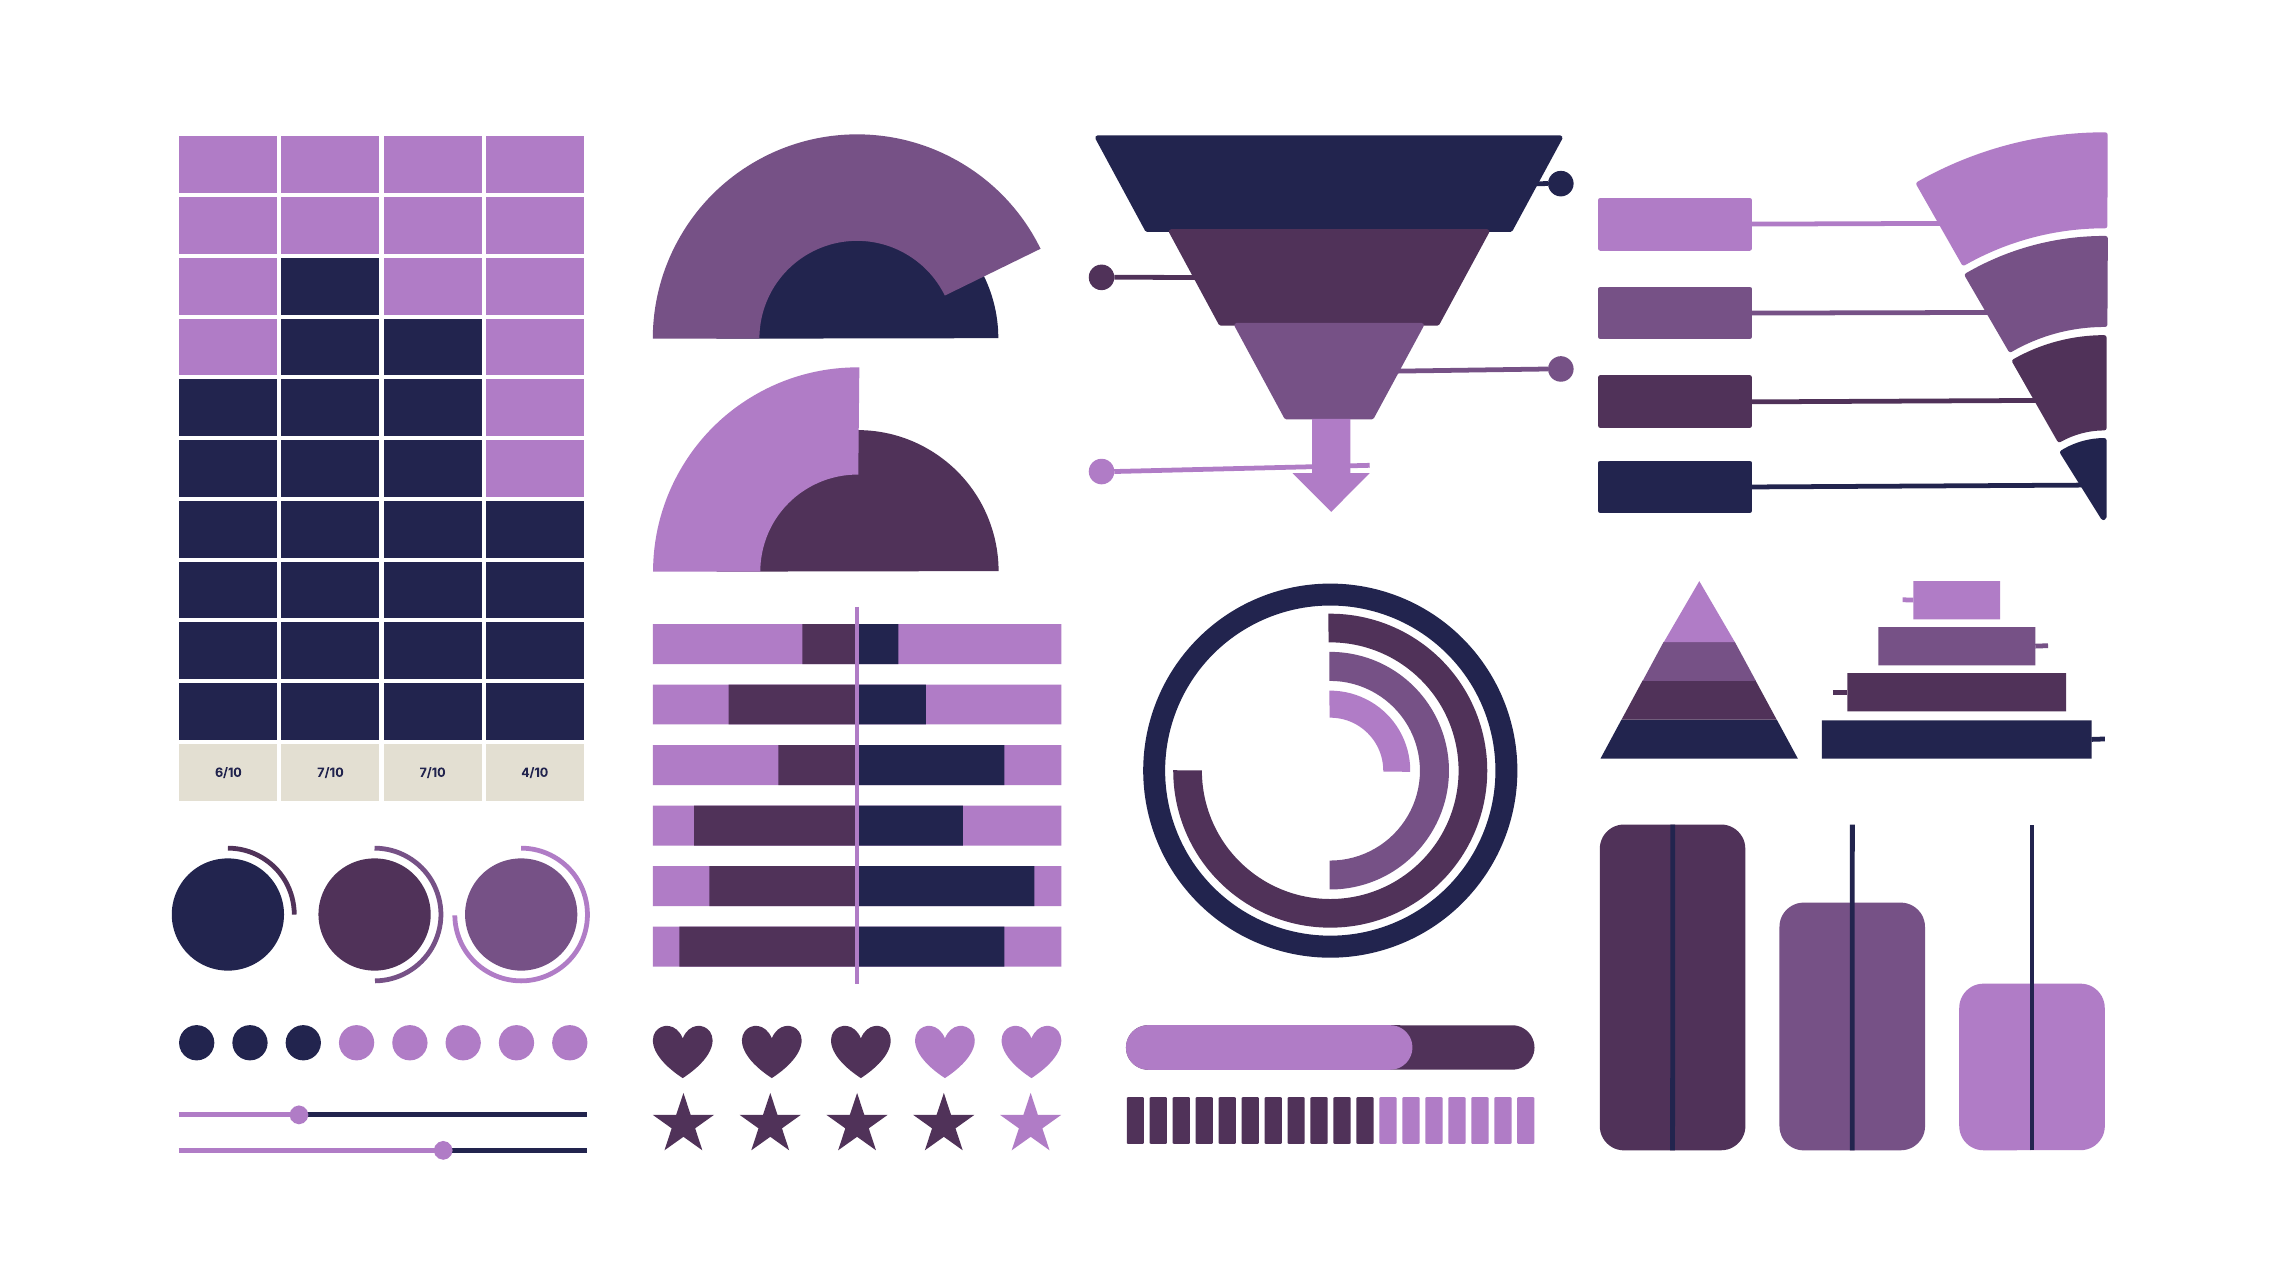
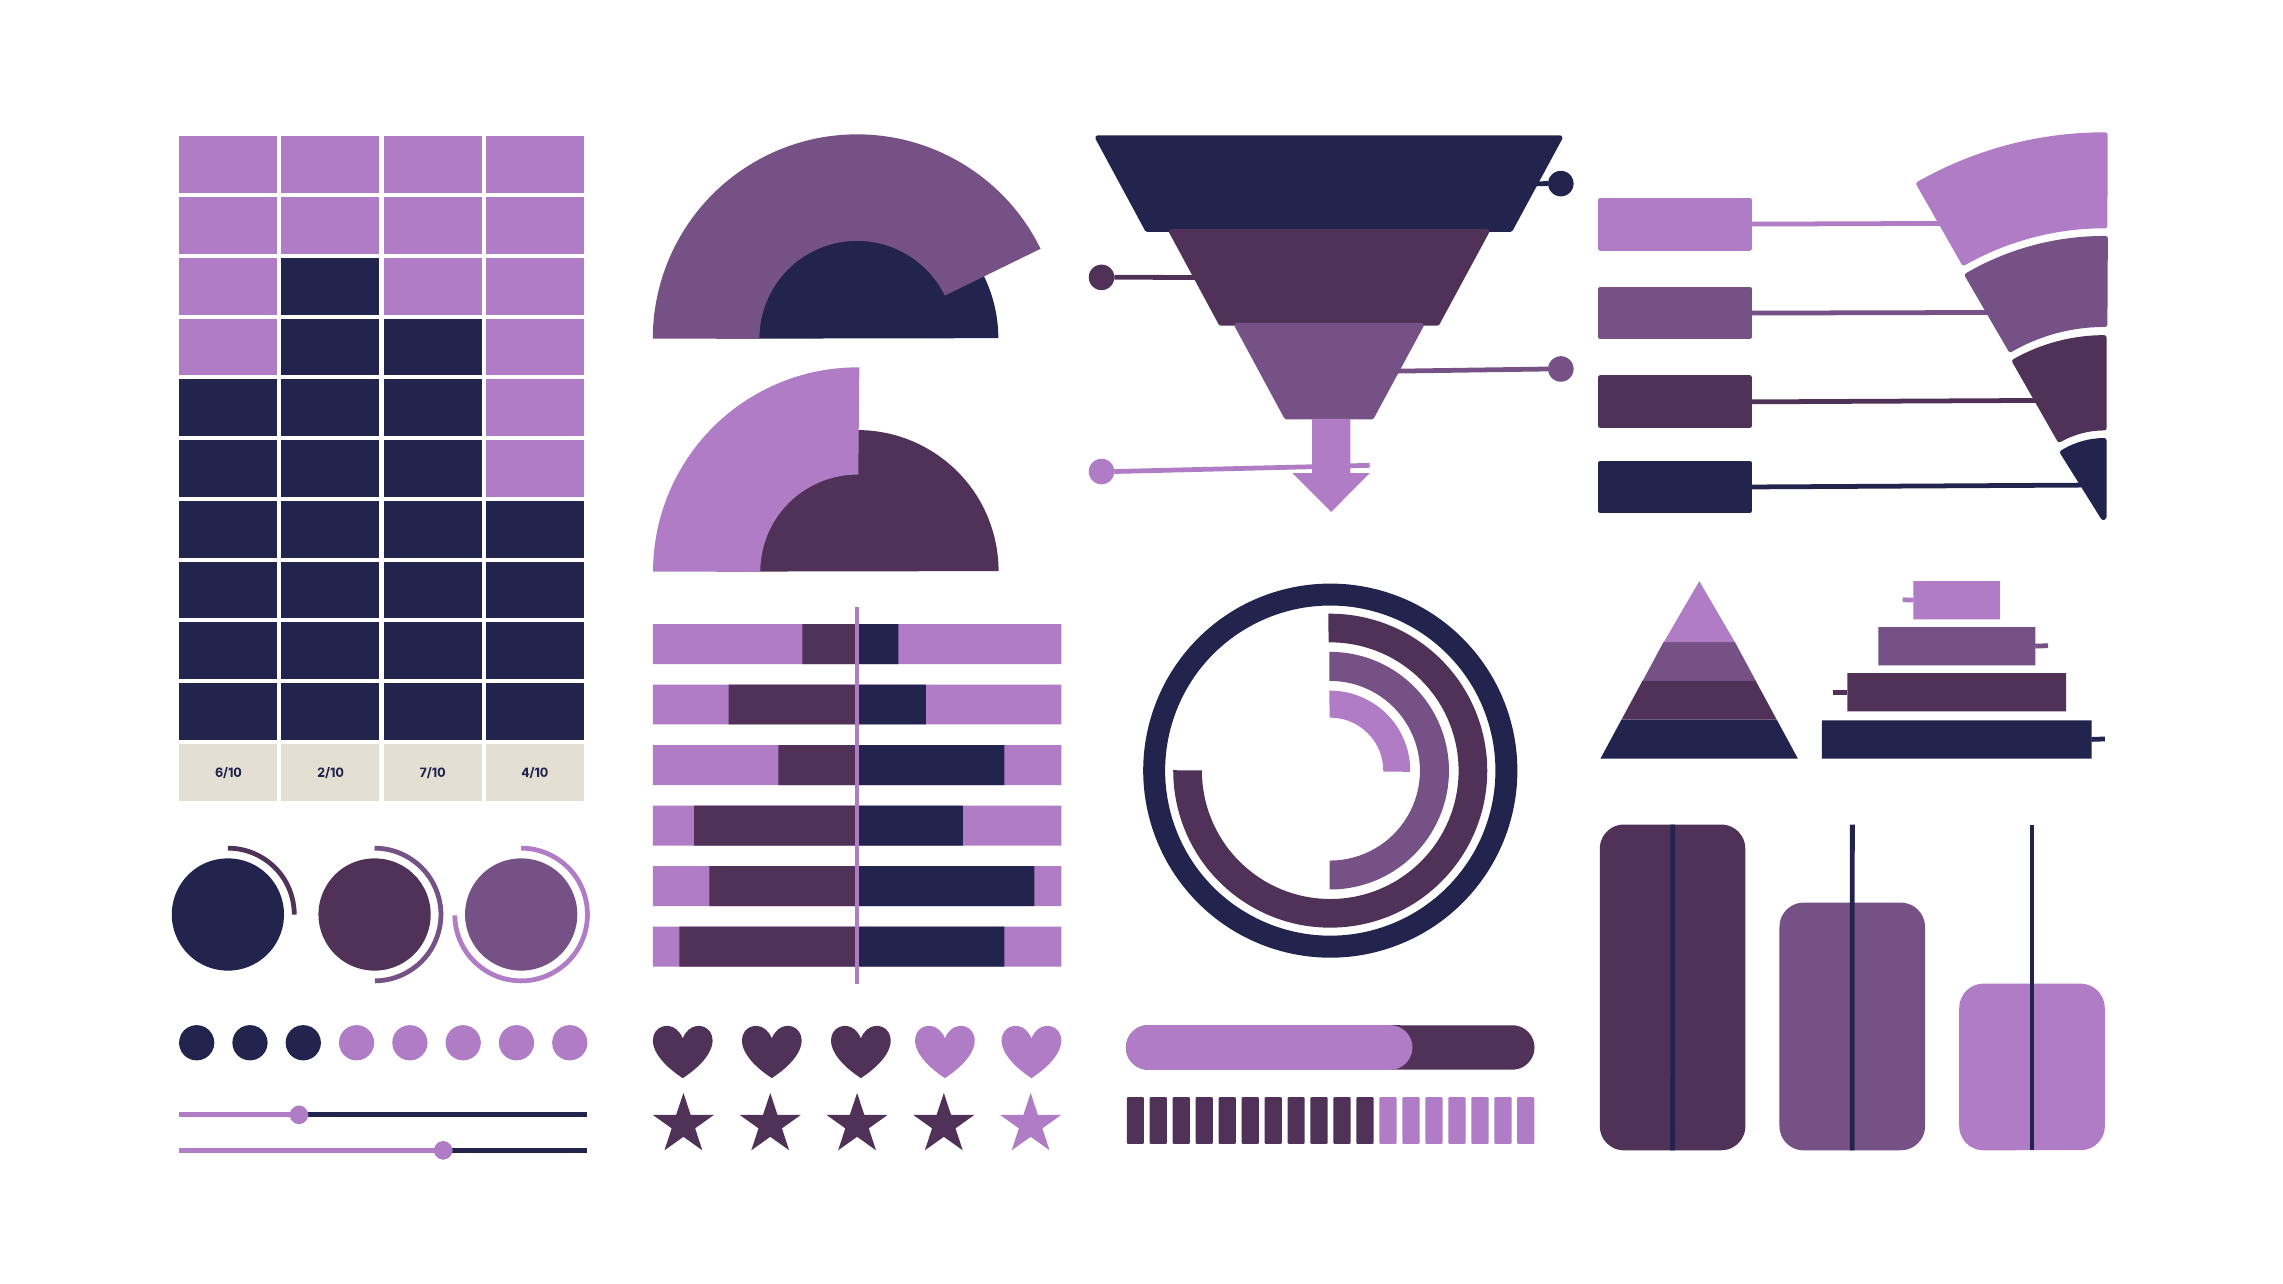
6/10 7/10: 7/10 -> 2/10
